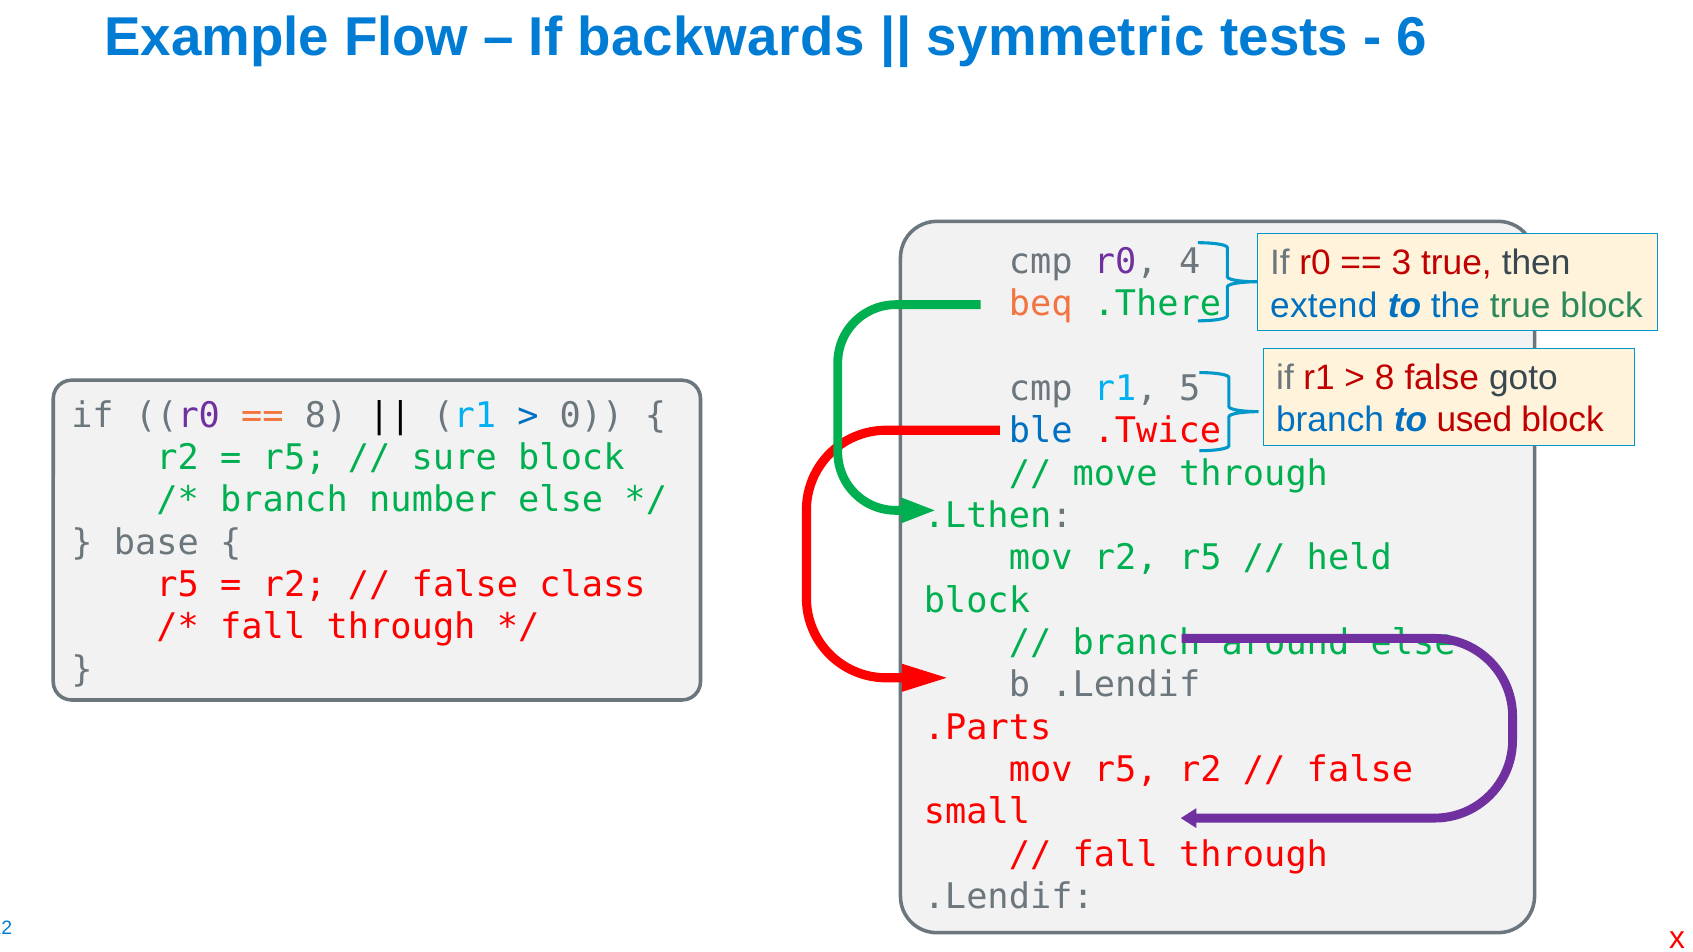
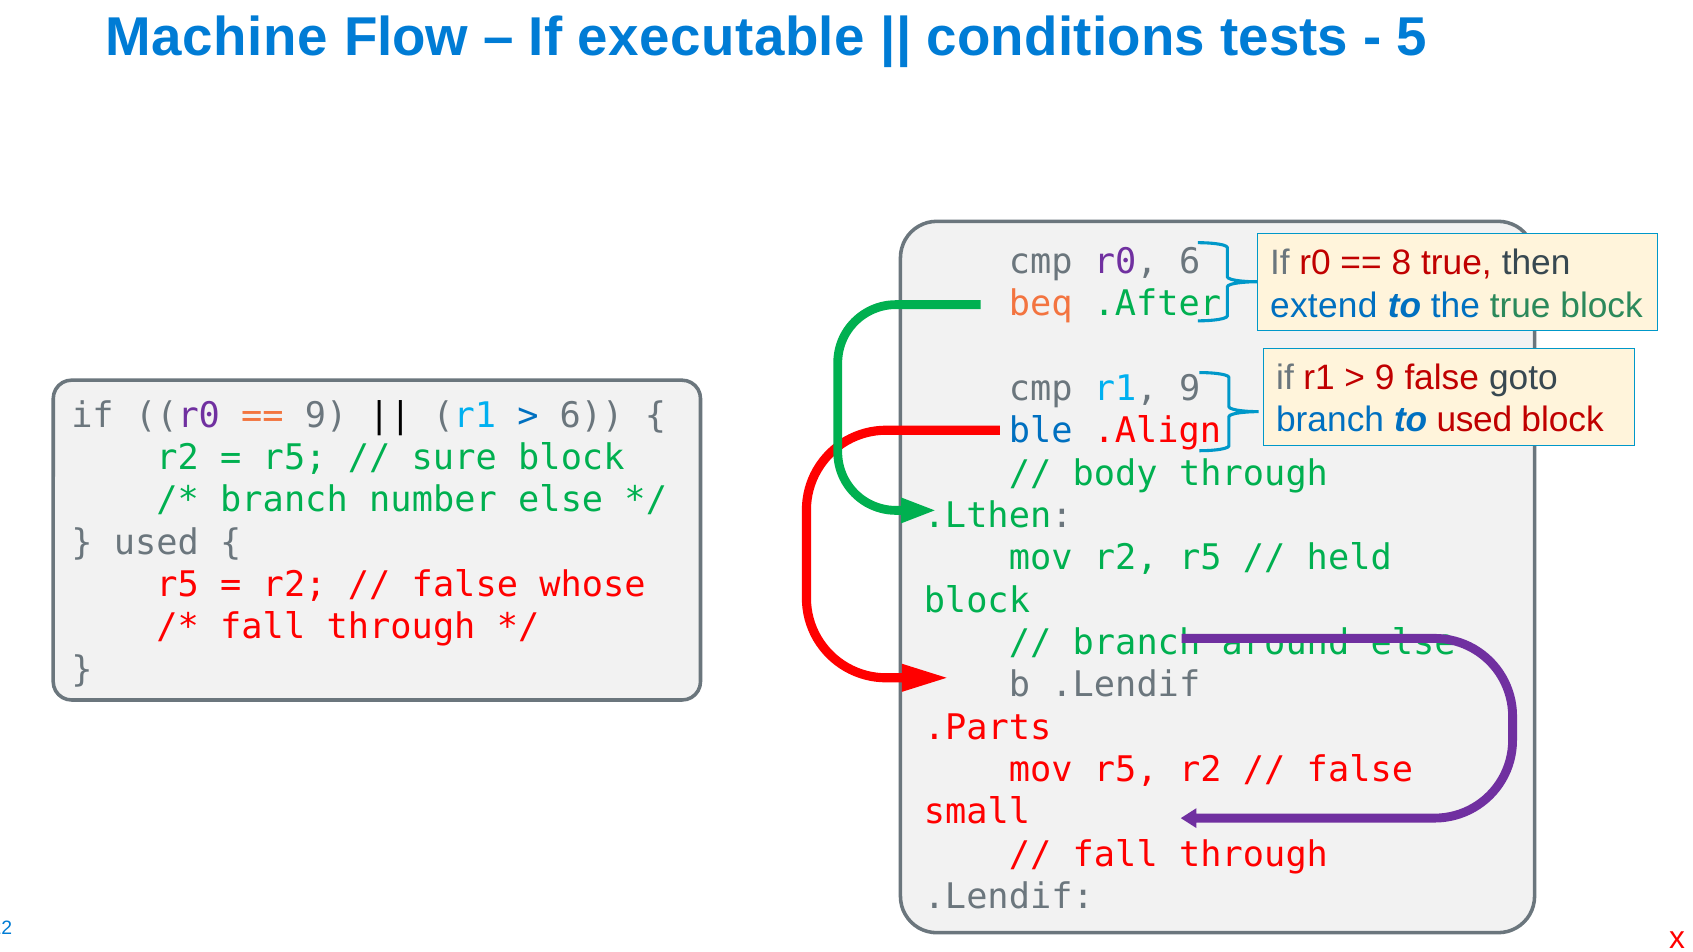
Example: Example -> Machine
backwards: backwards -> executable
symmetric: symmetric -> conditions
6: 6 -> 5
r0 4: 4 -> 6
3: 3 -> 8
.There: .There -> .After
8 at (1385, 378): 8 -> 9
r1 5: 5 -> 9
8 at (326, 416): 8 -> 9
0 at (592, 416): 0 -> 6
.Twice: .Twice -> .Align
move: move -> body
base at (156, 543): base -> used
class: class -> whose
